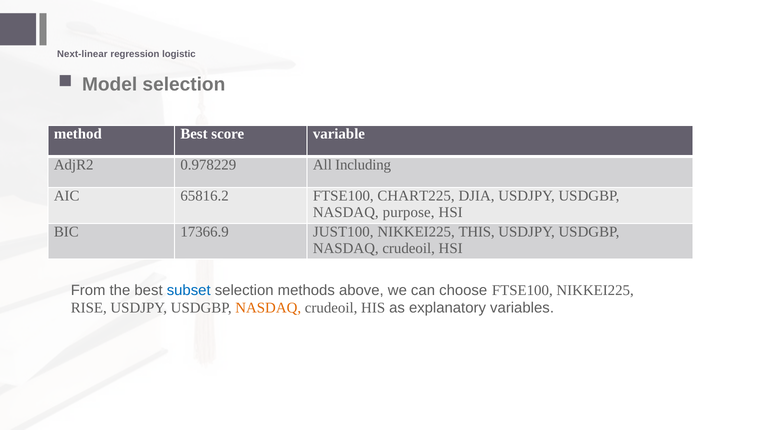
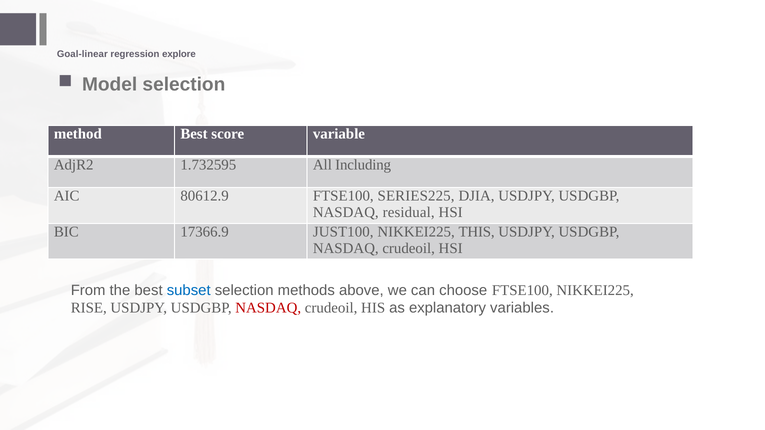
Next-linear: Next-linear -> Goal-linear
logistic: logistic -> explore
0.978229: 0.978229 -> 1.732595
65816.2: 65816.2 -> 80612.9
CHART225: CHART225 -> SERIES225
purpose: purpose -> residual
NASDAQ at (268, 308) colour: orange -> red
